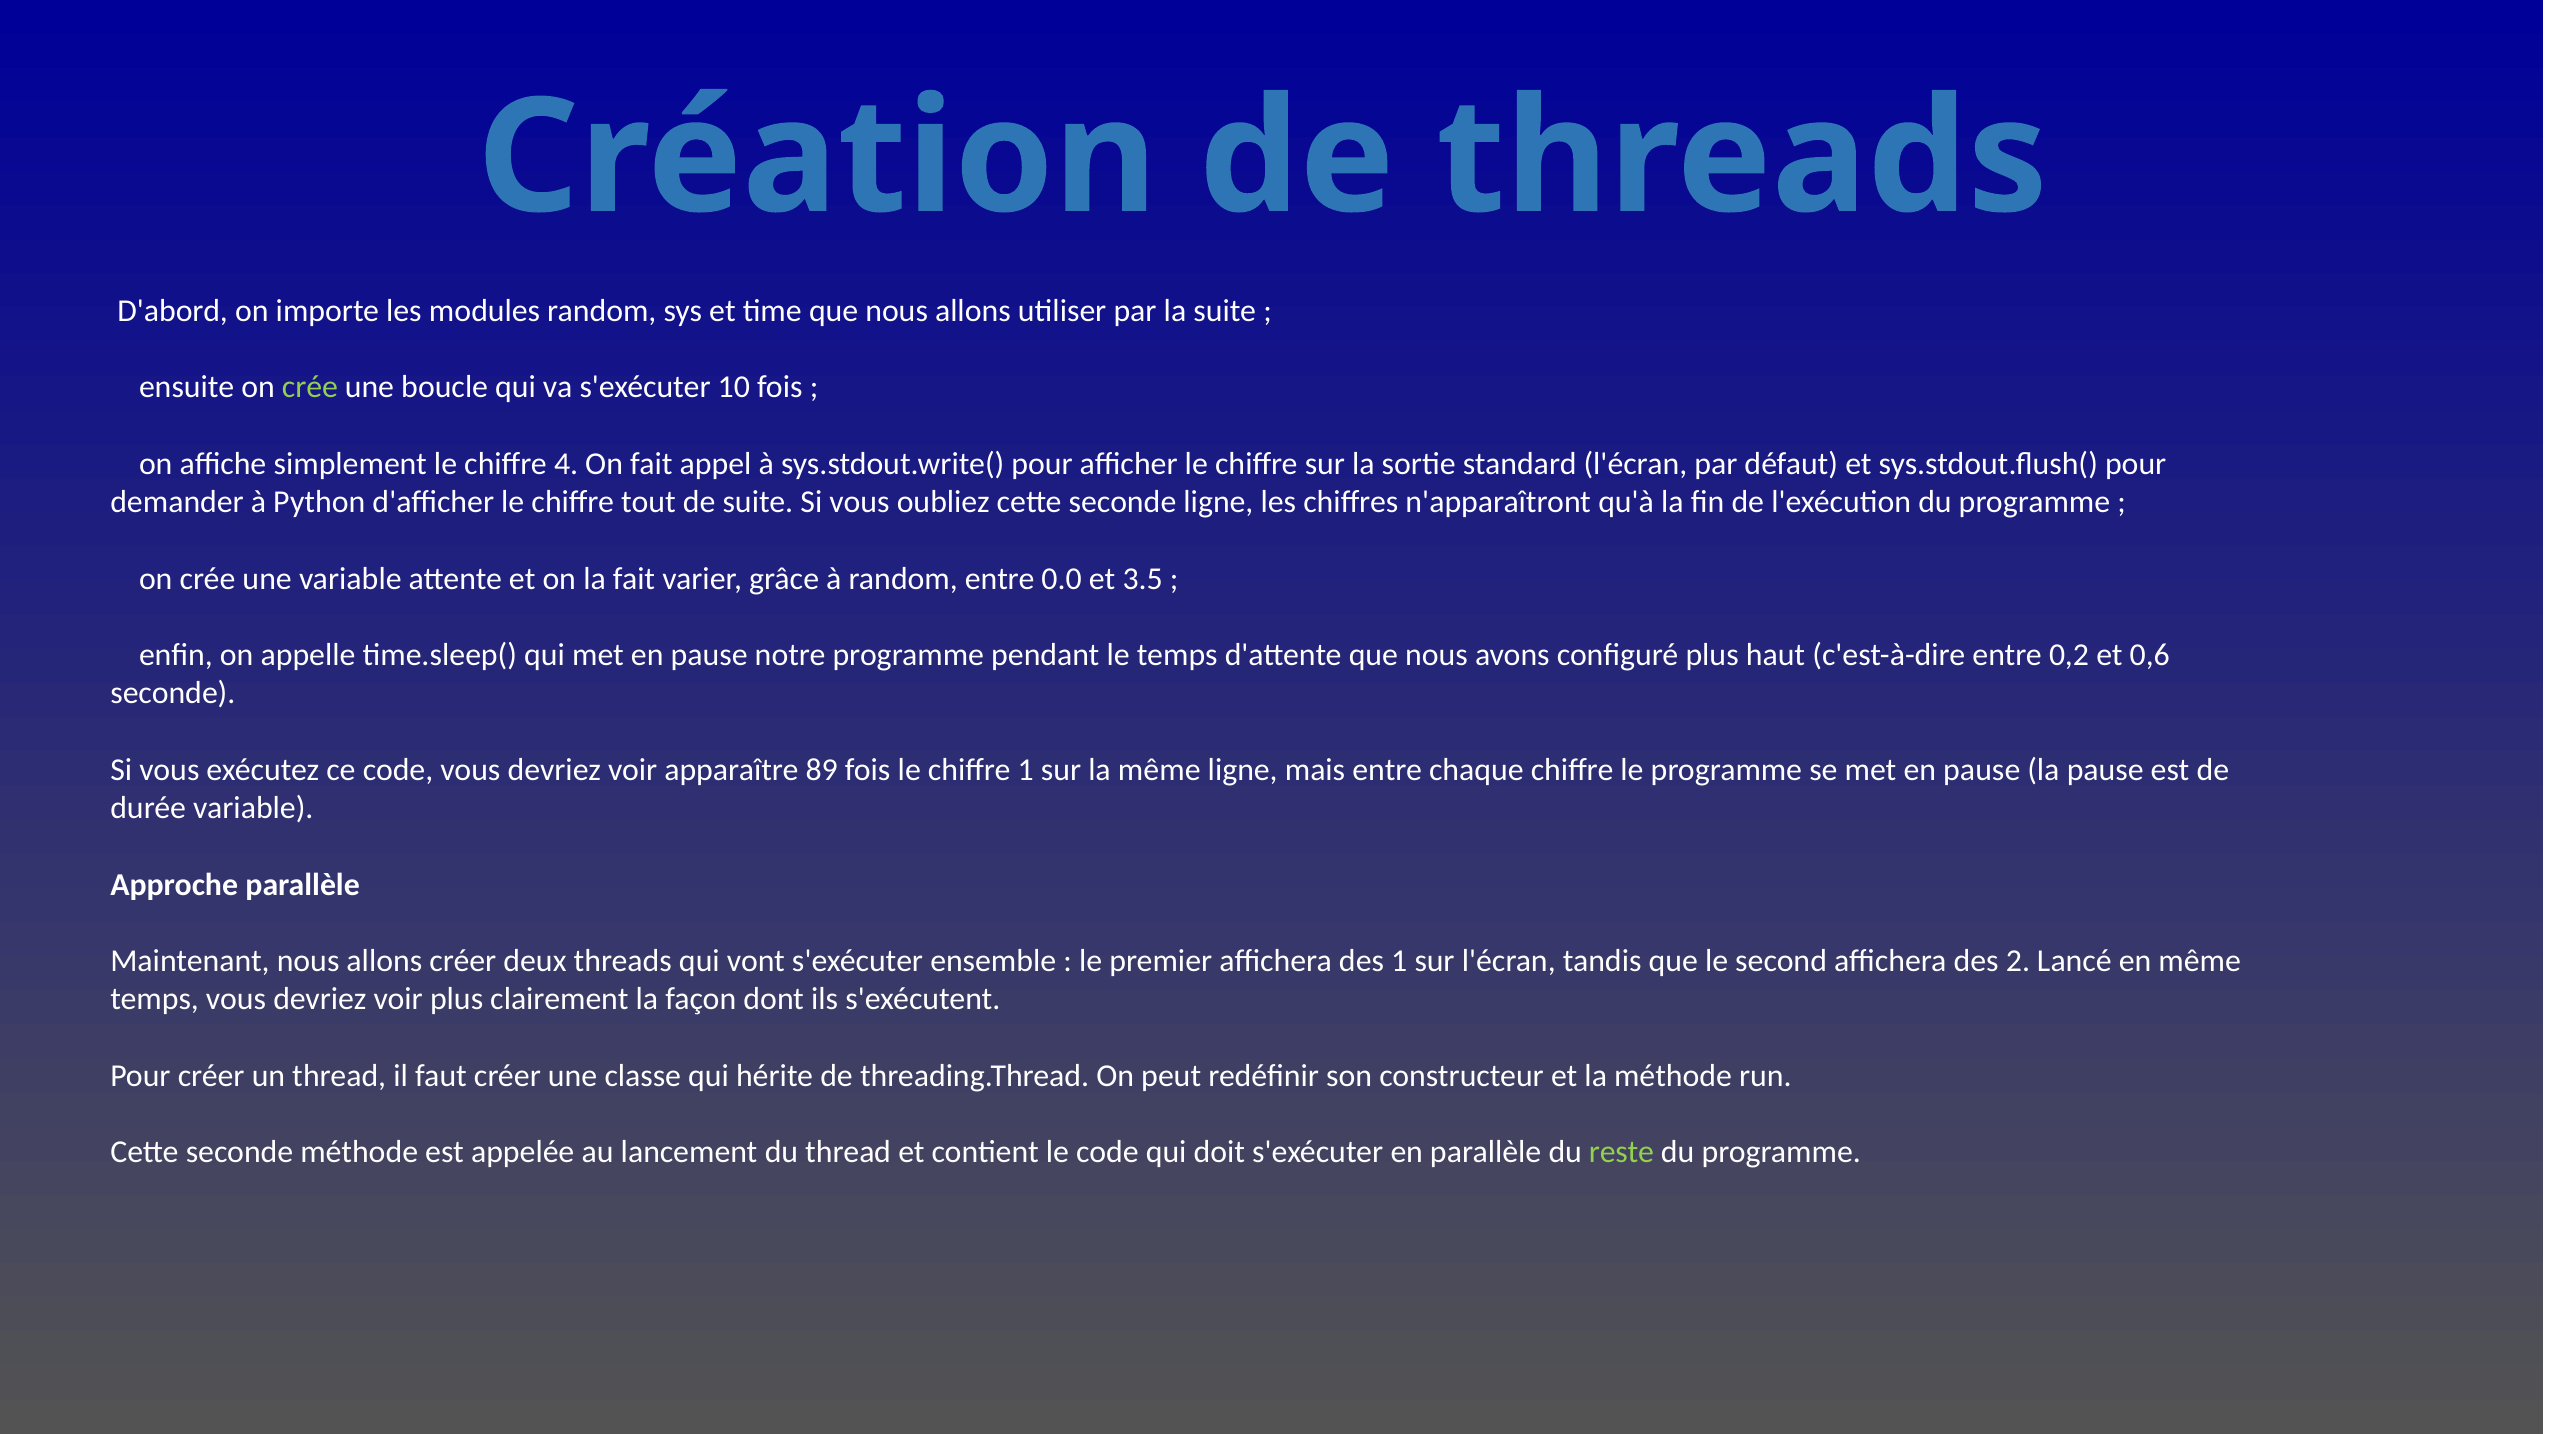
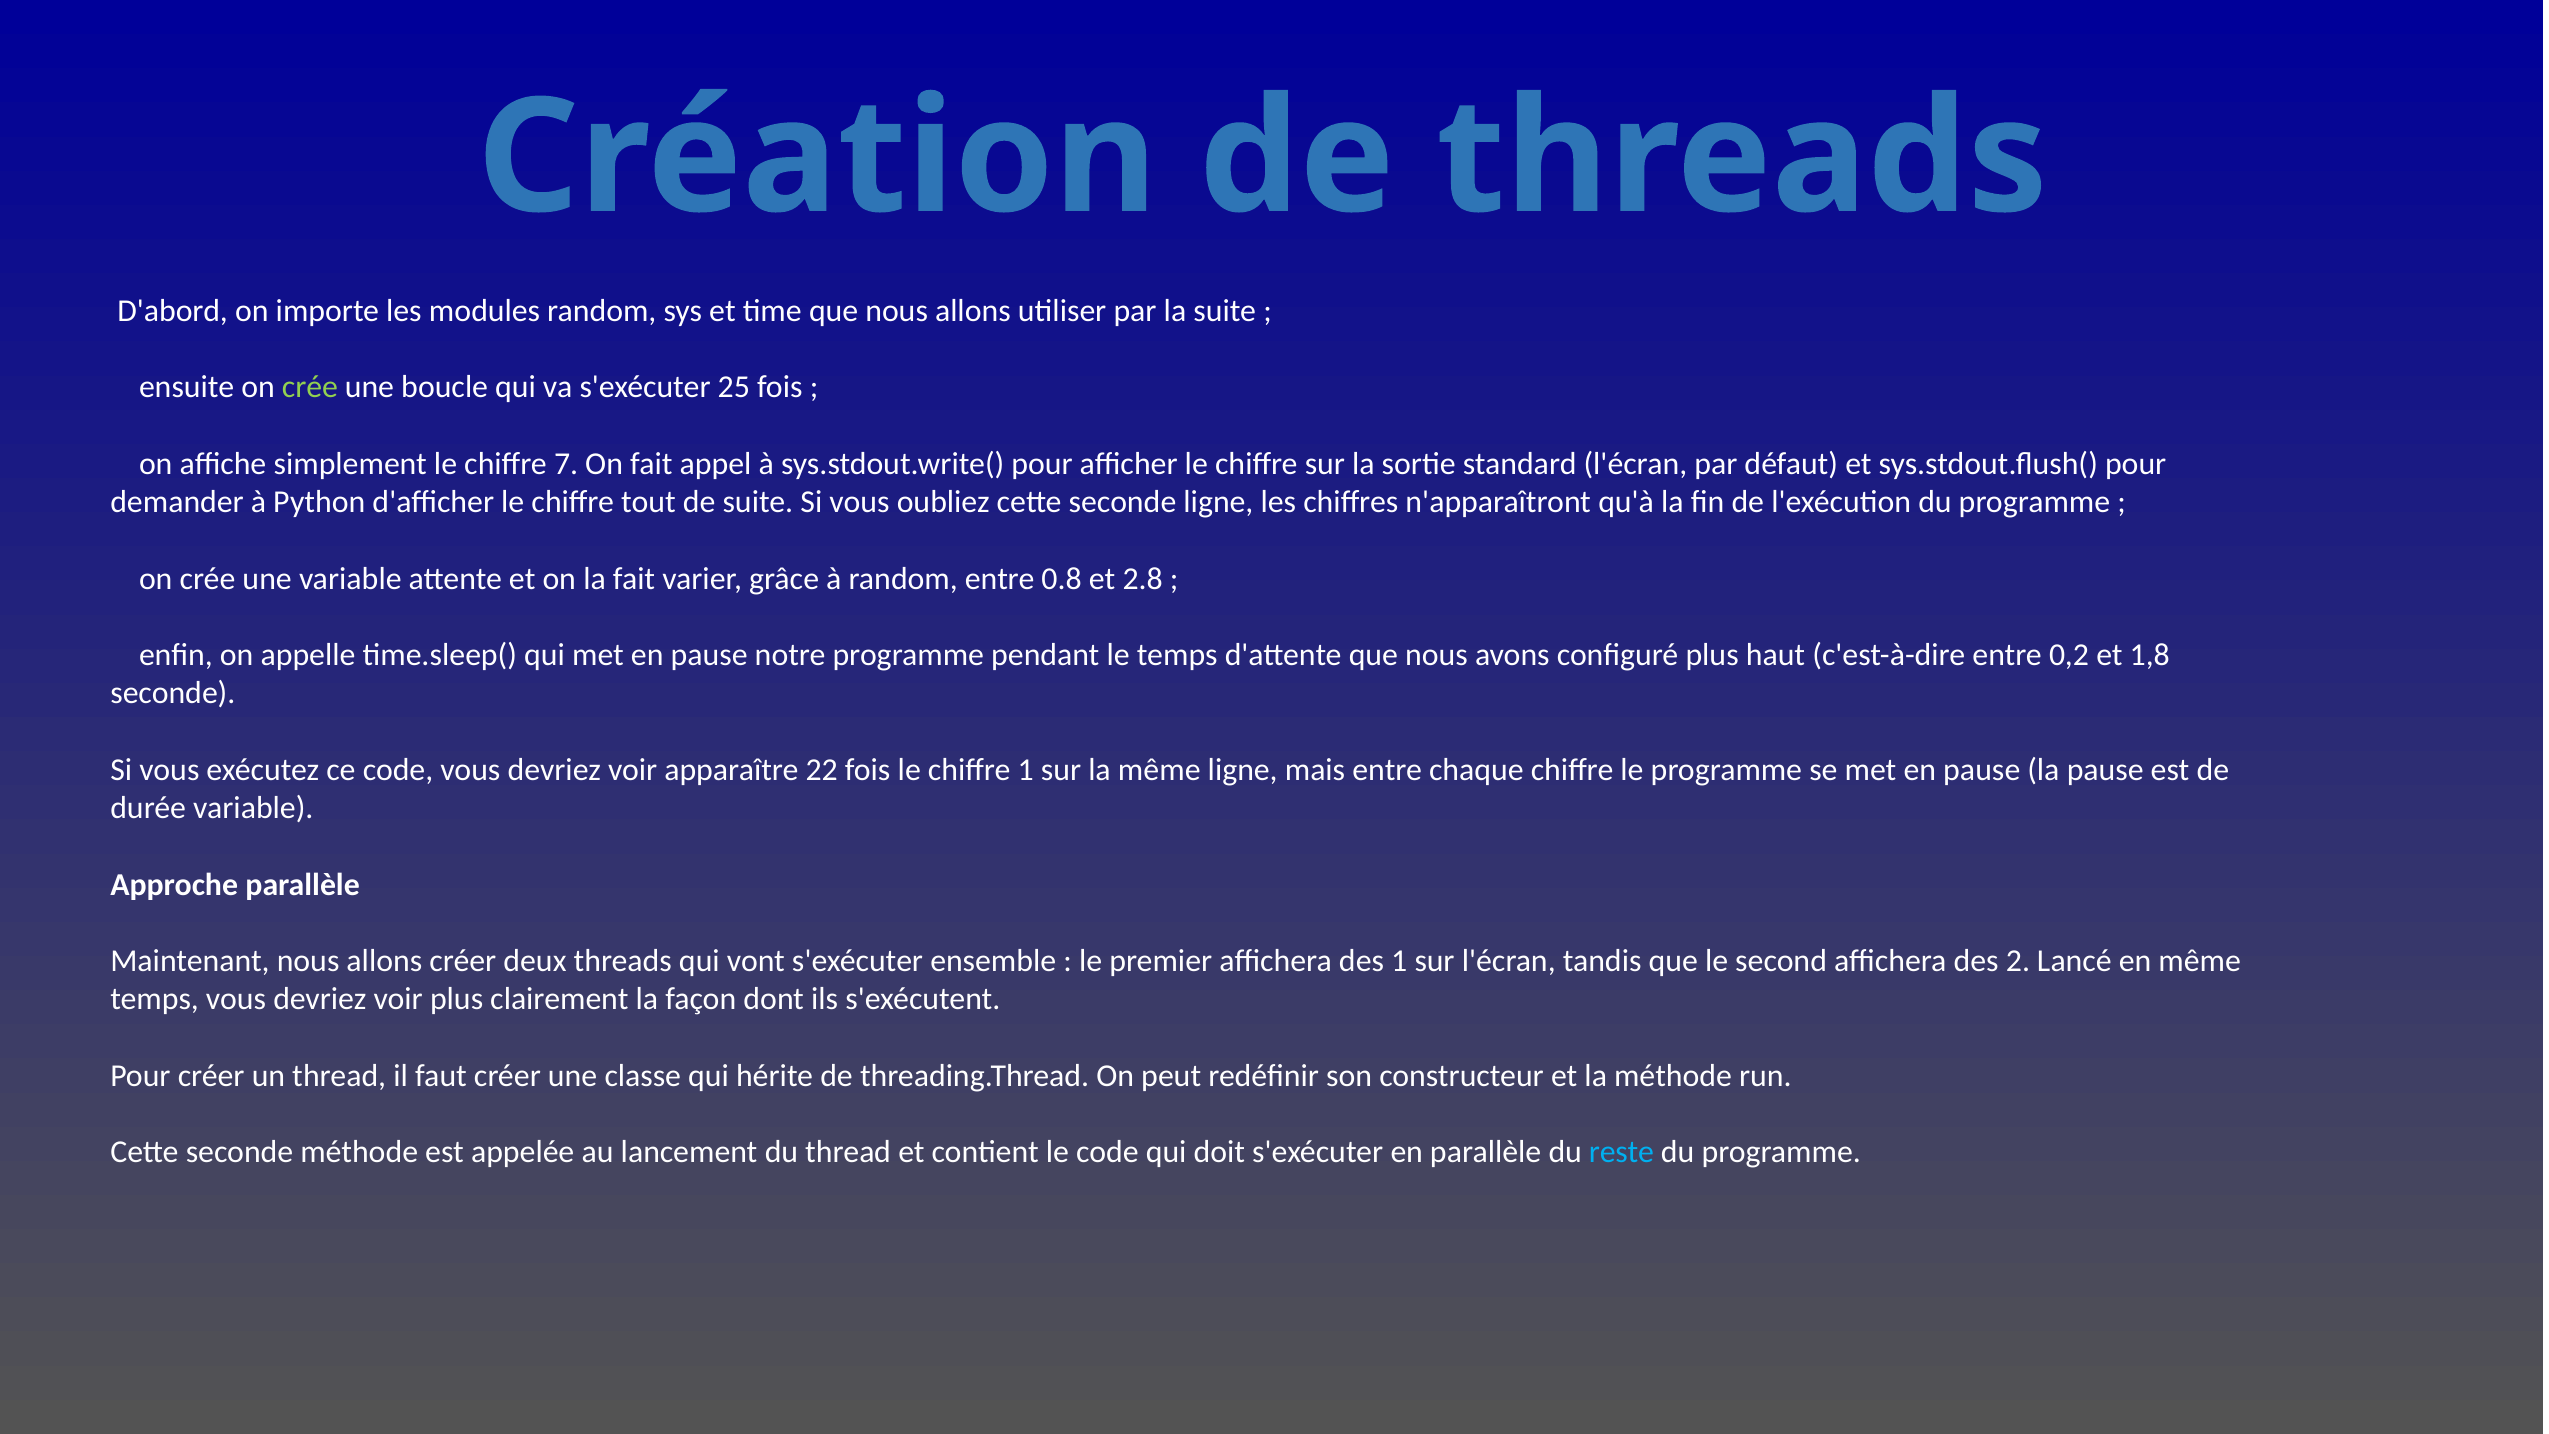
10: 10 -> 25
4: 4 -> 7
0.0: 0.0 -> 0.8
3.5: 3.5 -> 2.8
0,6: 0,6 -> 1,8
89: 89 -> 22
reste colour: light green -> light blue
